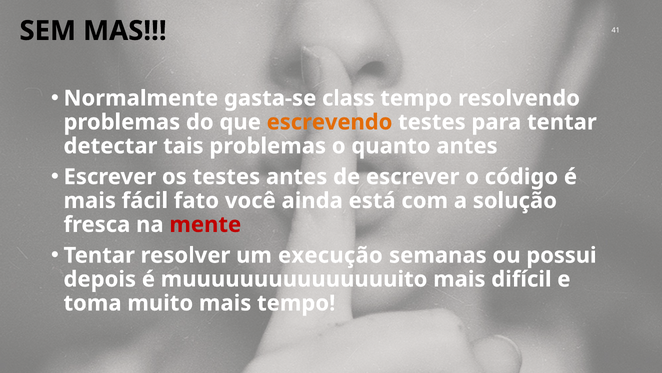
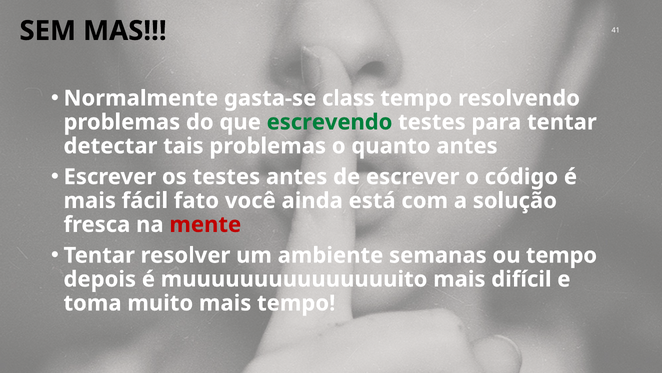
escrevendo colour: orange -> green
execução: execução -> ambiente
ou possui: possui -> tempo
